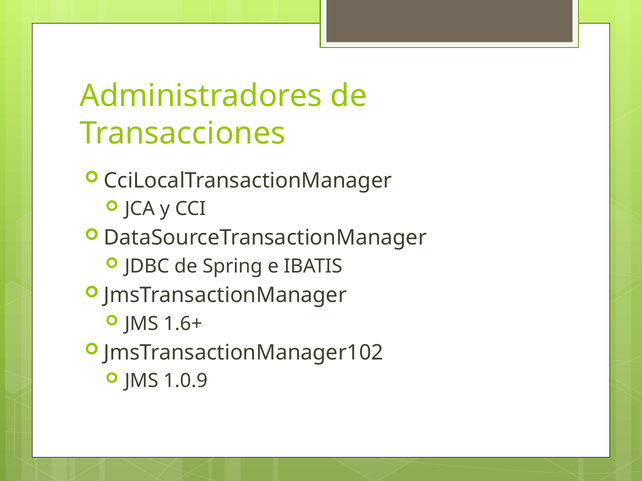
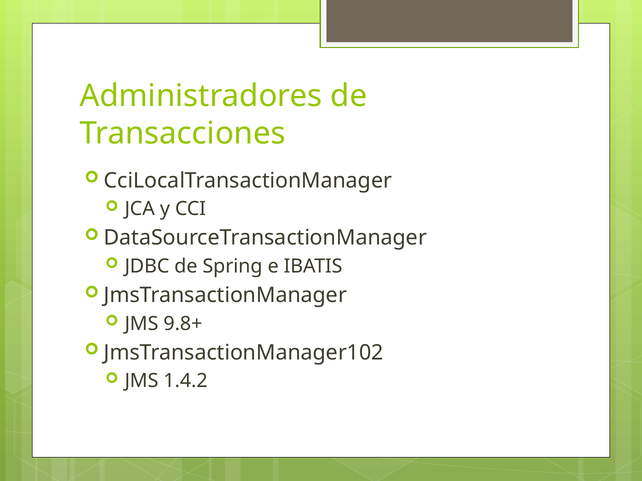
1.6+: 1.6+ -> 9.8+
1.0.9: 1.0.9 -> 1.4.2
